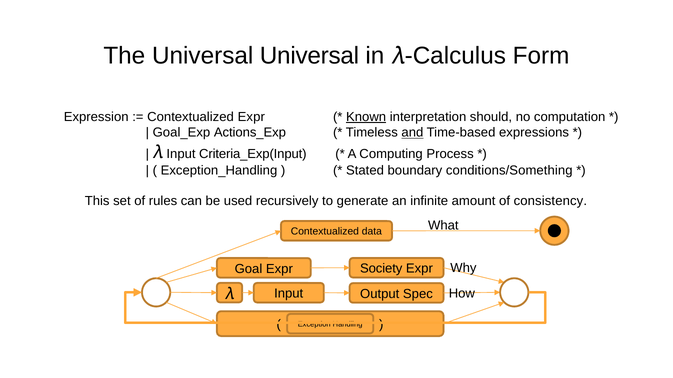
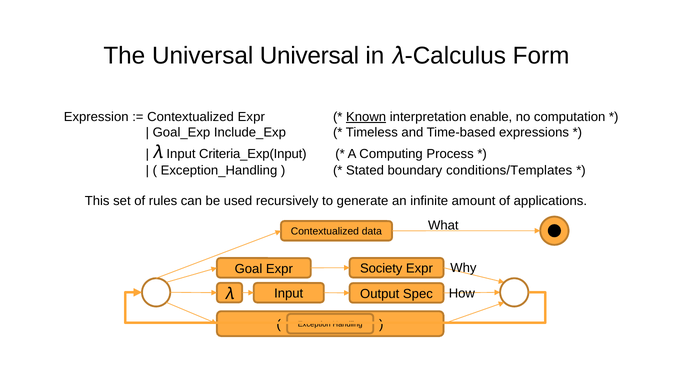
should: should -> enable
Actions_Exp: Actions_Exp -> Include_Exp
and underline: present -> none
conditions/Something: conditions/Something -> conditions/Templates
consistency: consistency -> applications
